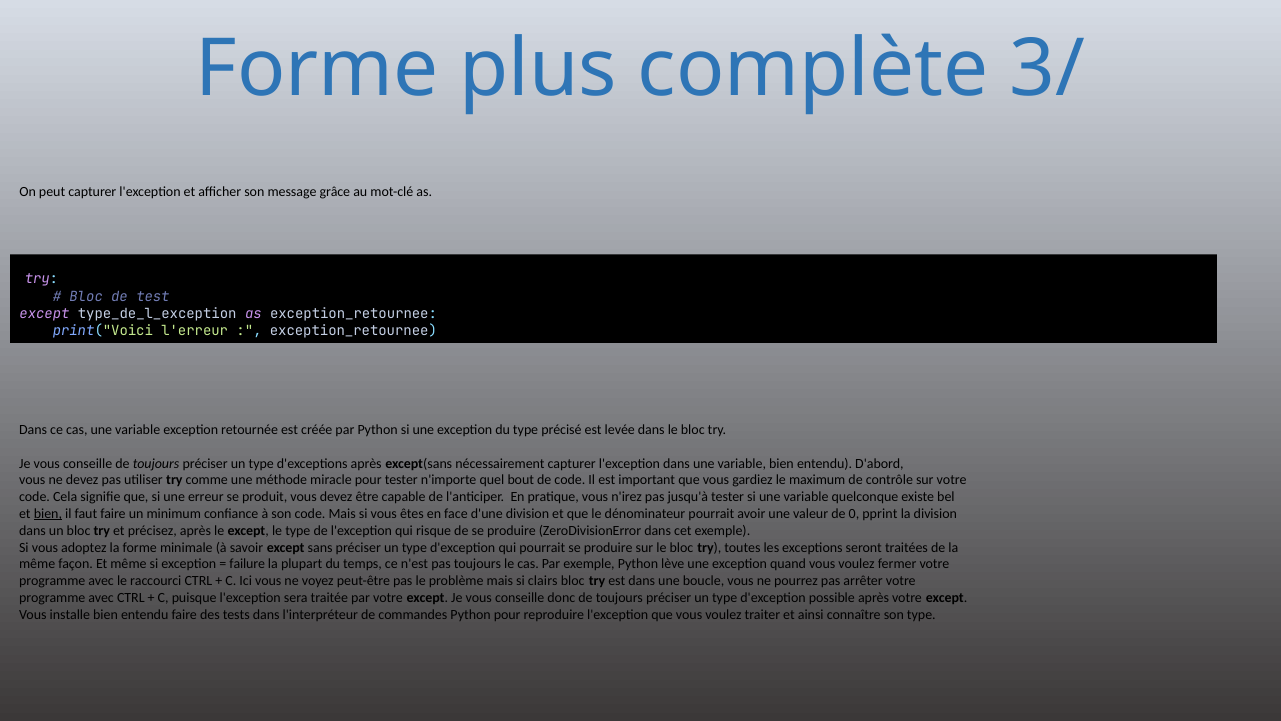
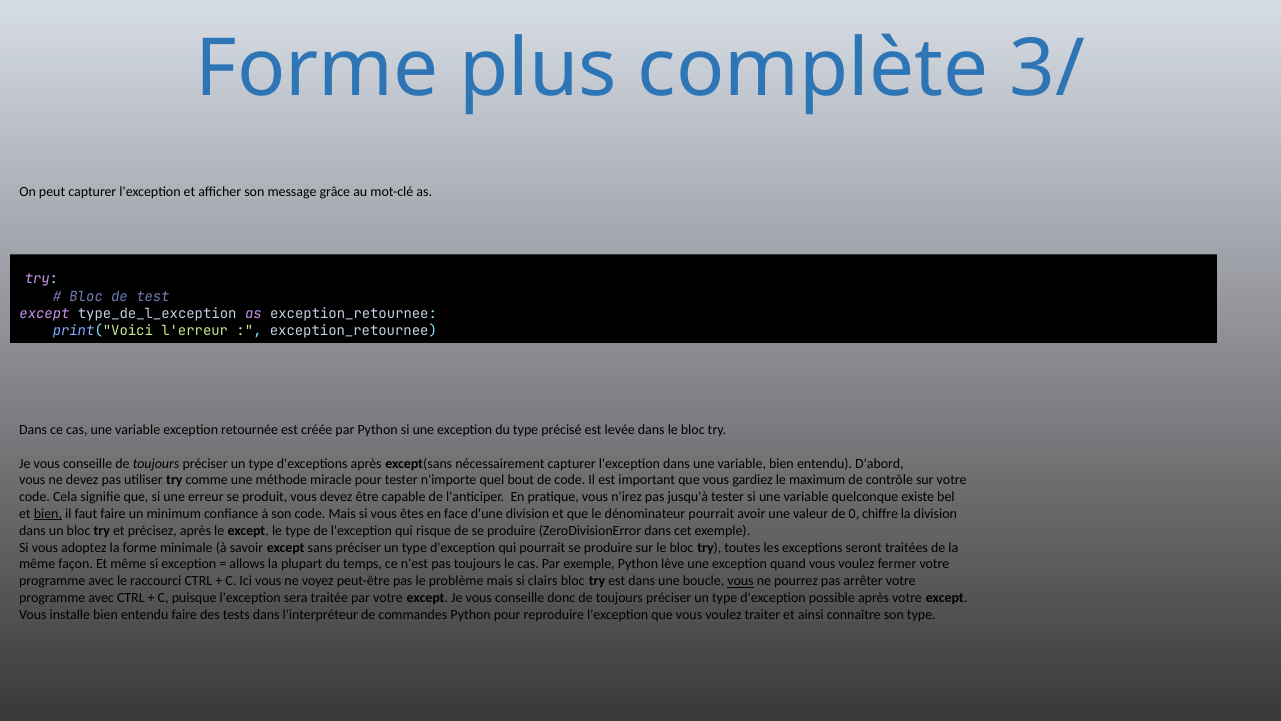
pprint: pprint -> chiffre
failure: failure -> allows
vous at (741, 581) underline: none -> present
